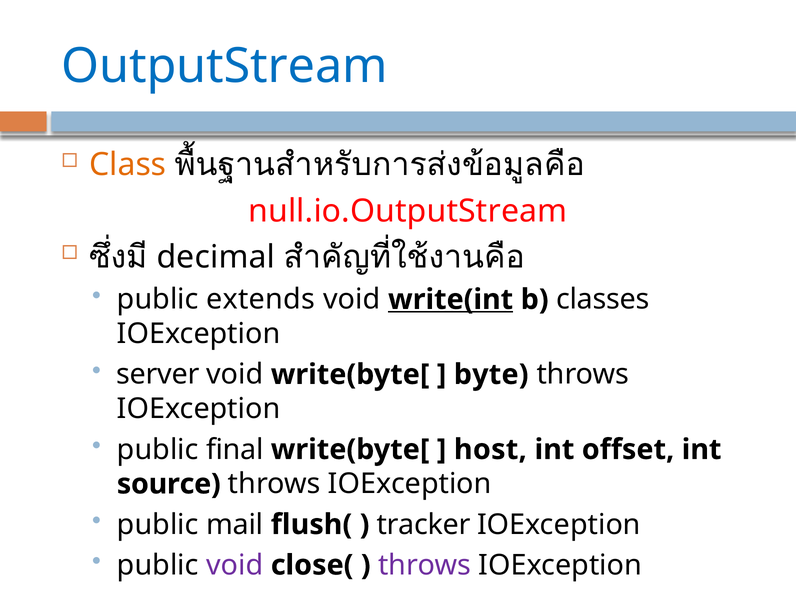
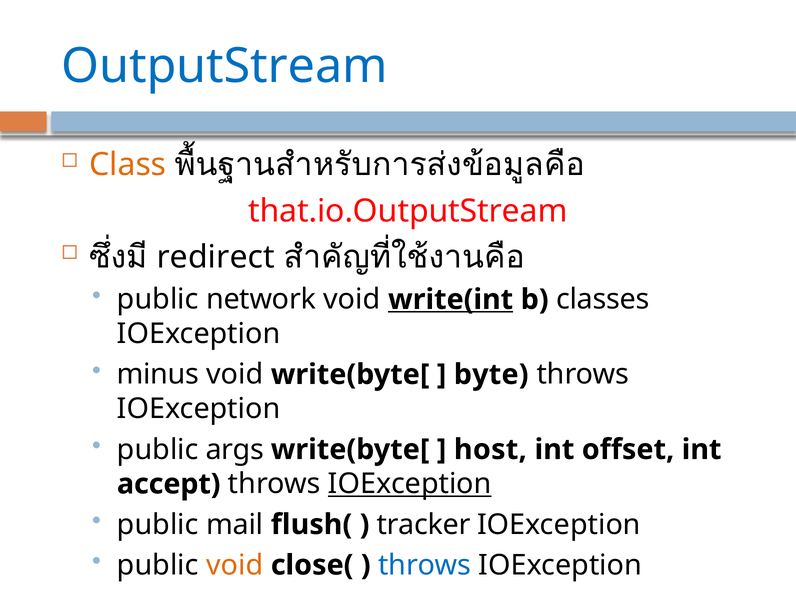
null.io.OutputStream: null.io.OutputStream -> that.io.OutputStream
decimal: decimal -> redirect
extends: extends -> network
server: server -> minus
final: final -> args
source: source -> accept
IOException at (410, 484) underline: none -> present
void at (235, 565) colour: purple -> orange
throws at (425, 565) colour: purple -> blue
